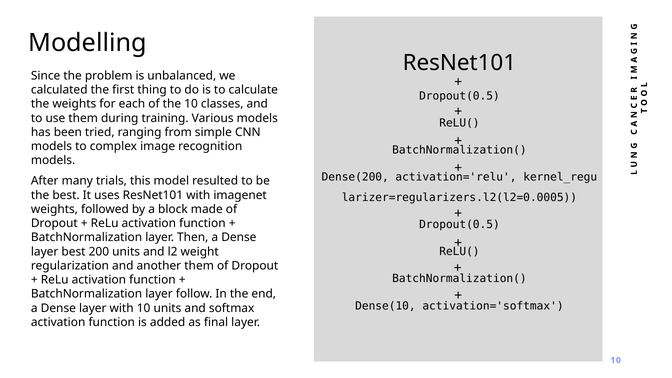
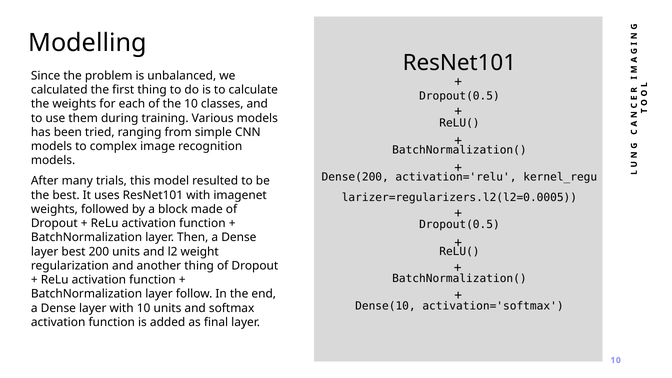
another them: them -> thing
